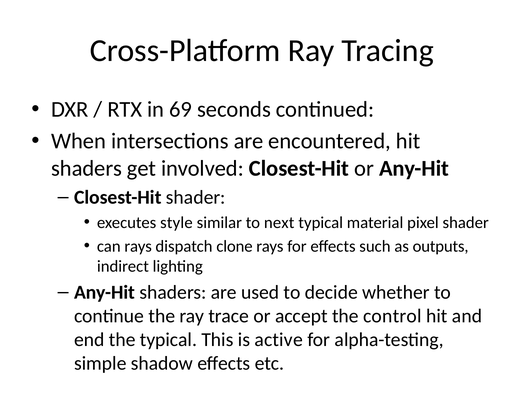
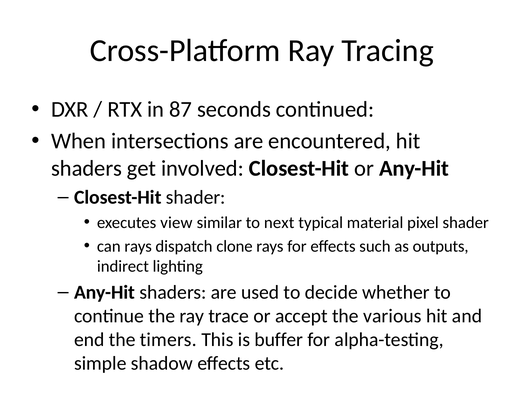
69: 69 -> 87
style: style -> view
control: control -> various
the typical: typical -> timers
active: active -> buffer
